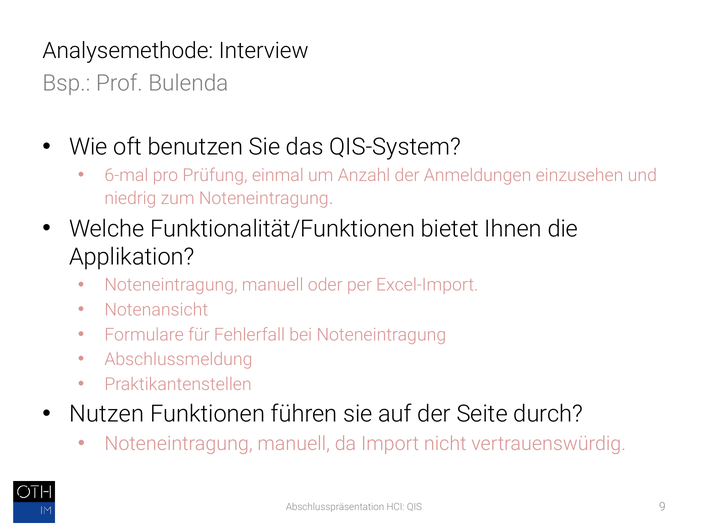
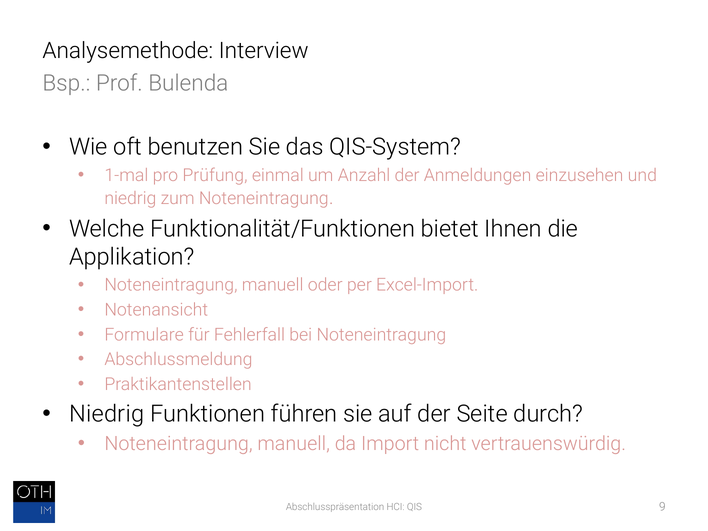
6-mal: 6-mal -> 1-mal
Nutzen at (107, 414): Nutzen -> Niedrig
